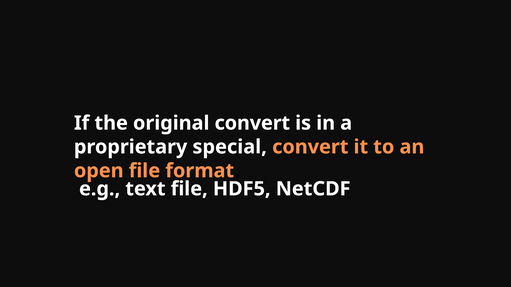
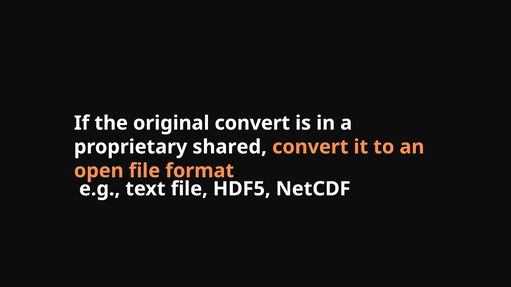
special: special -> shared
